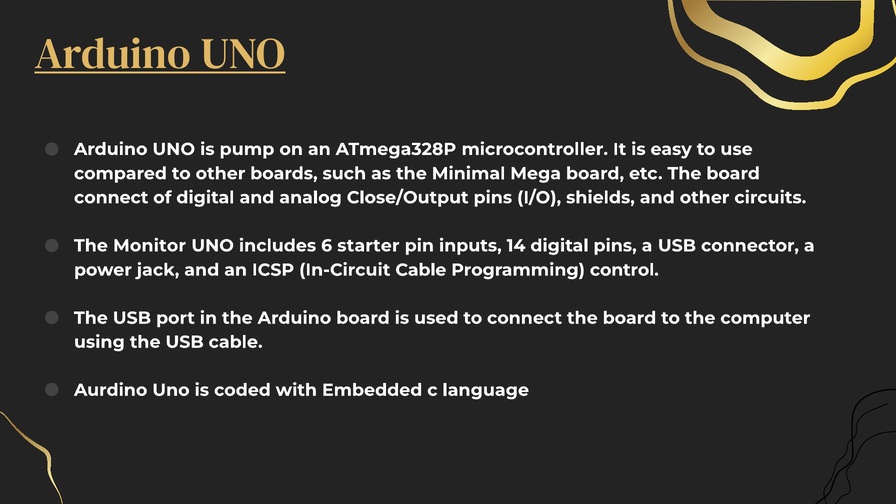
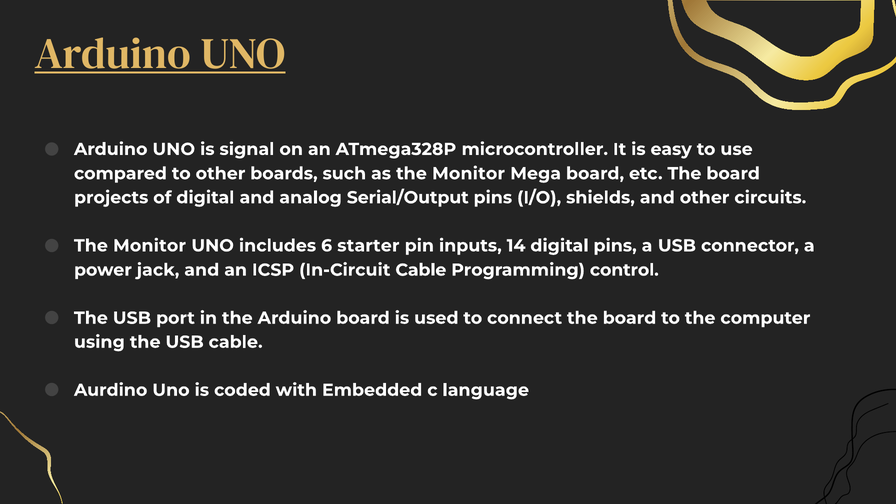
pump: pump -> signal
as the Minimal: Minimal -> Monitor
connect at (111, 198): connect -> projects
Close/Output: Close/Output -> Serial/Output
